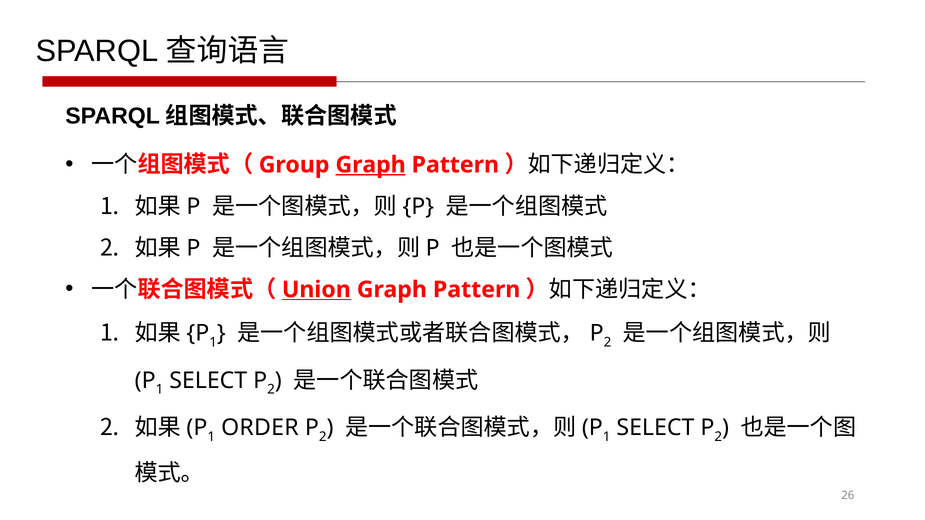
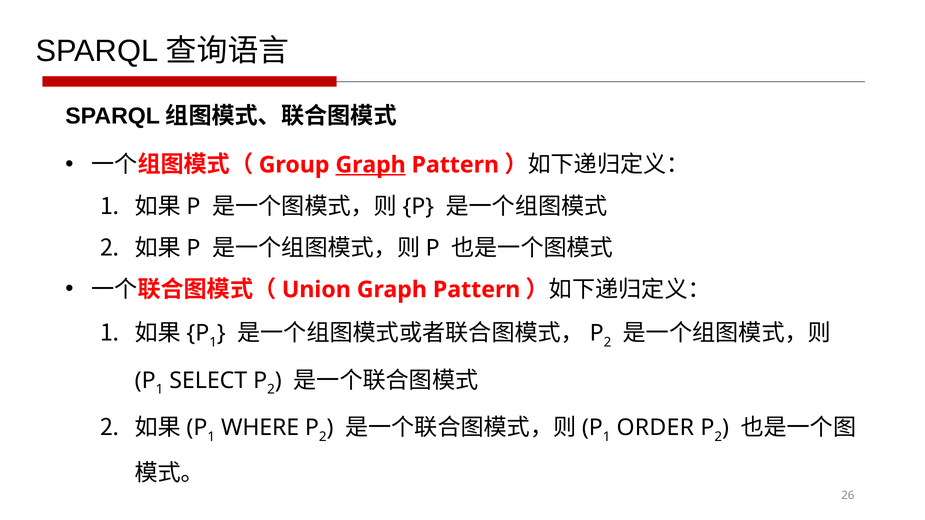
Union underline: present -> none
ORDER: ORDER -> WHERE
SELECT at (655, 428): SELECT -> ORDER
